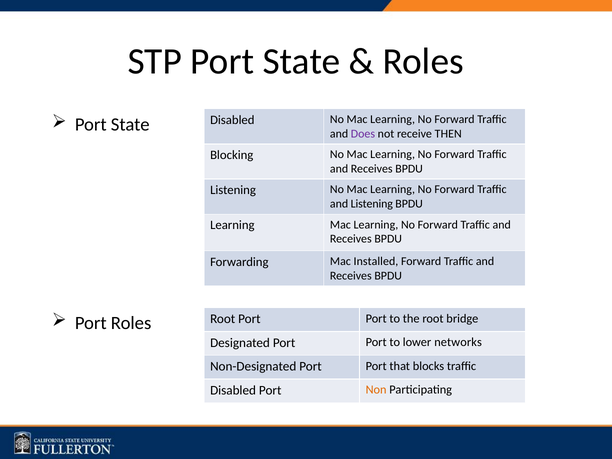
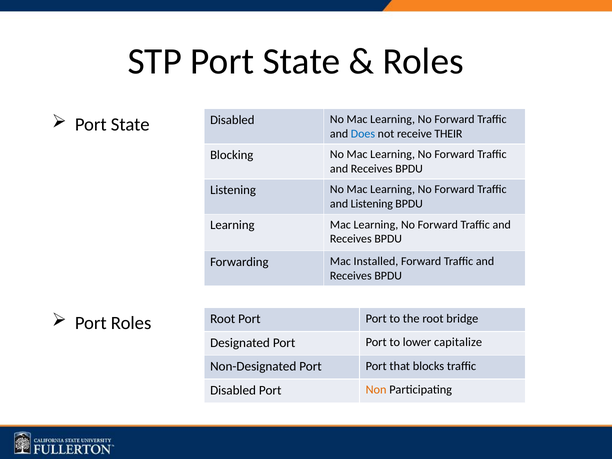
Does colour: purple -> blue
THEN: THEN -> THEIR
networks: networks -> capitalize
